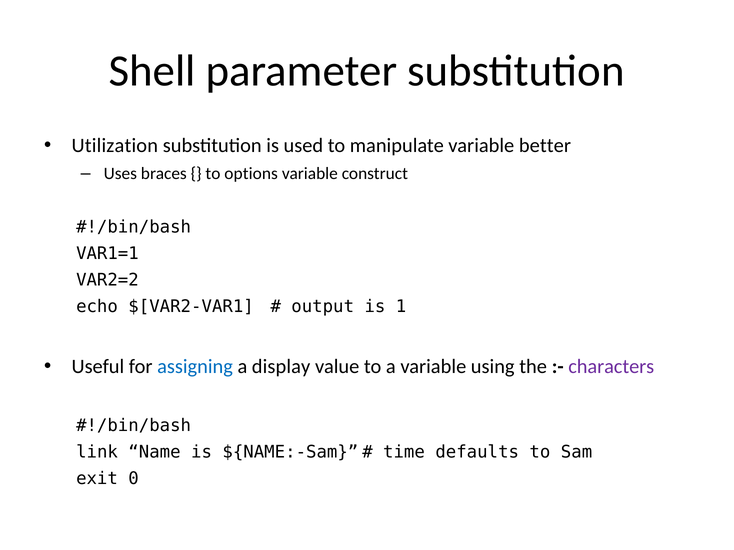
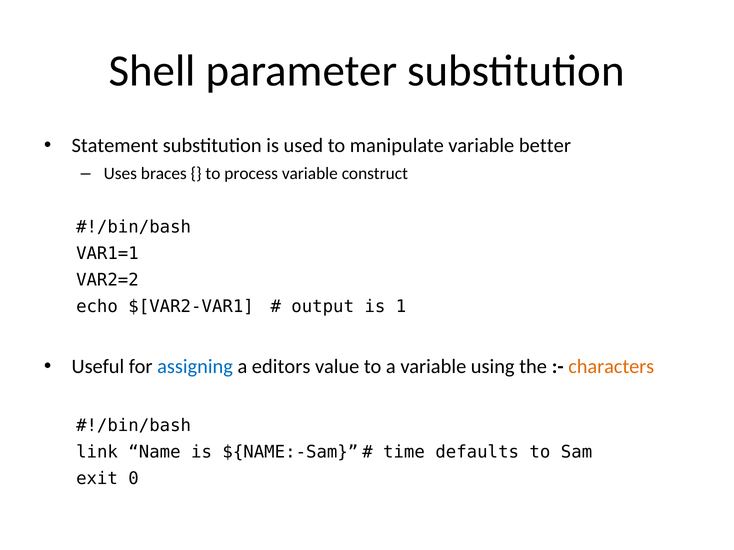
Utilization: Utilization -> Statement
options: options -> process
display: display -> editors
characters colour: purple -> orange
